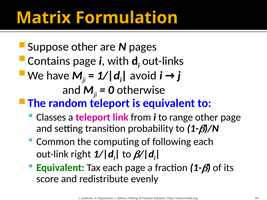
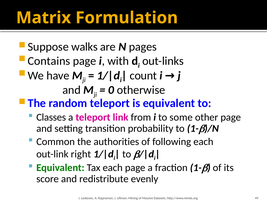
other at (84, 47): other -> walks
avoid: avoid -> count
range: range -> some
computing: computing -> authorities
